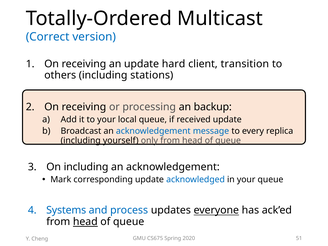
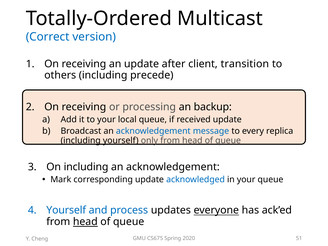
hard: hard -> after
stations: stations -> precede
Systems at (66, 210): Systems -> Yourself
